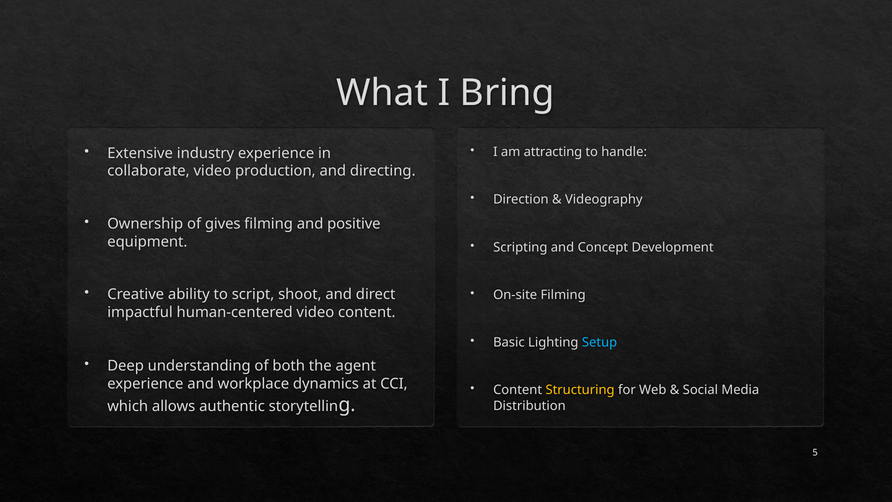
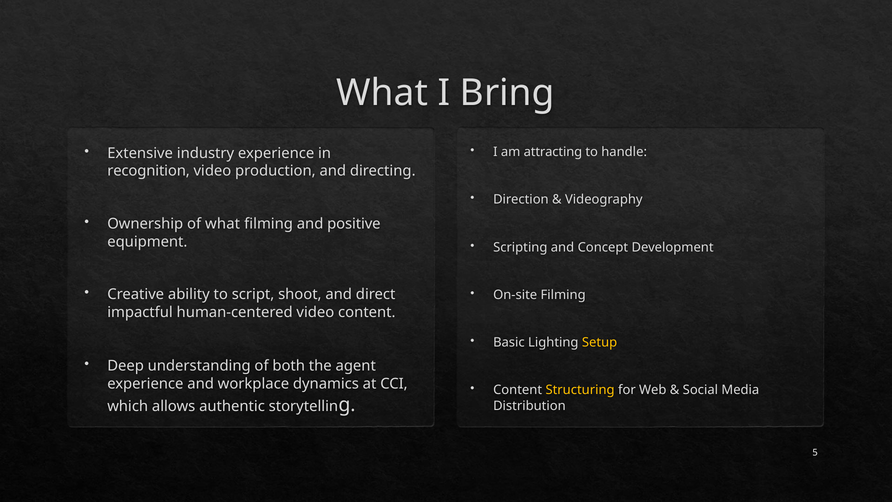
collaborate: collaborate -> recognition
of gives: gives -> what
Setup colour: light blue -> yellow
